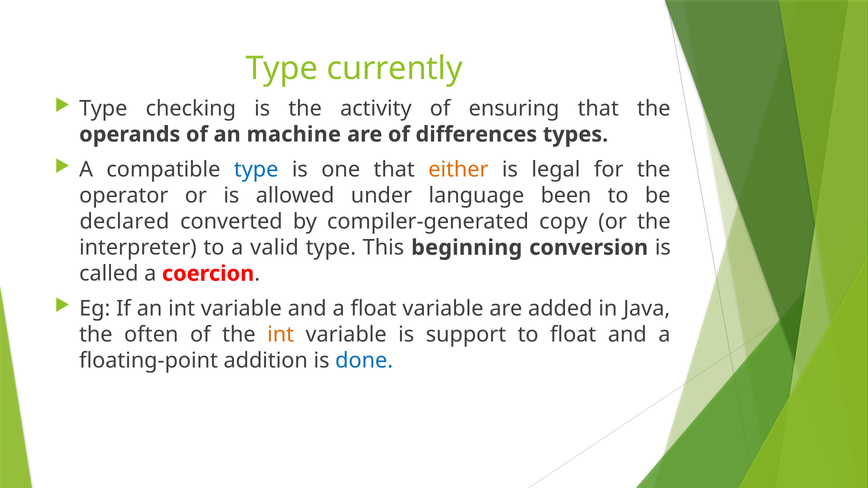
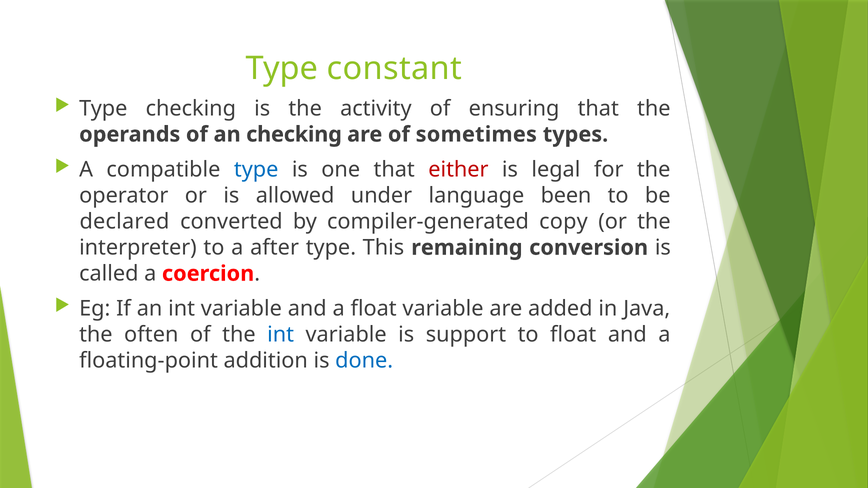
currently: currently -> constant
an machine: machine -> checking
differences: differences -> sometimes
either colour: orange -> red
valid: valid -> after
beginning: beginning -> remaining
int at (281, 335) colour: orange -> blue
